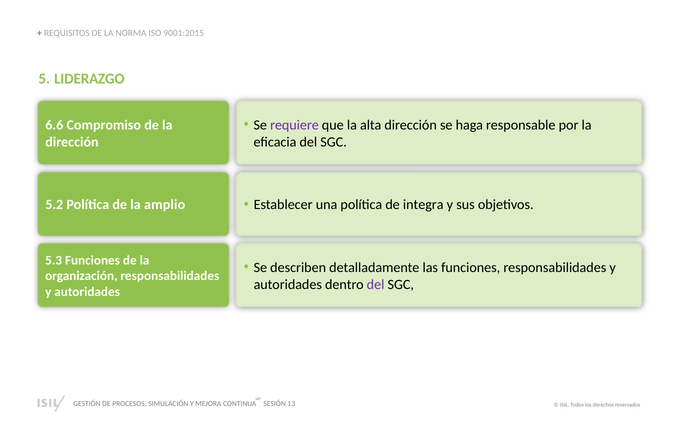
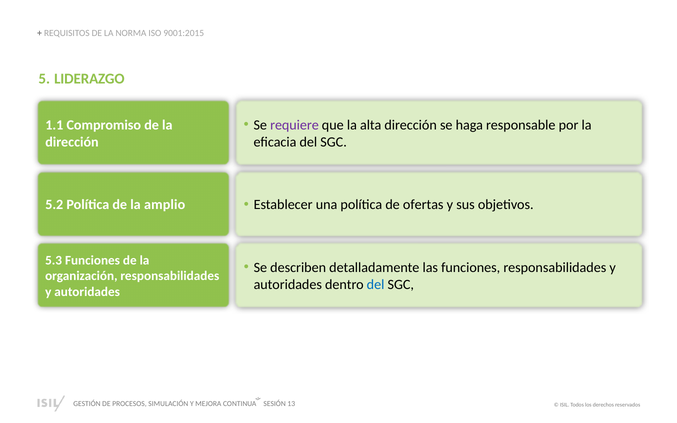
6.6: 6.6 -> 1.1
integra: integra -> ofertas
del at (376, 285) colour: purple -> blue
